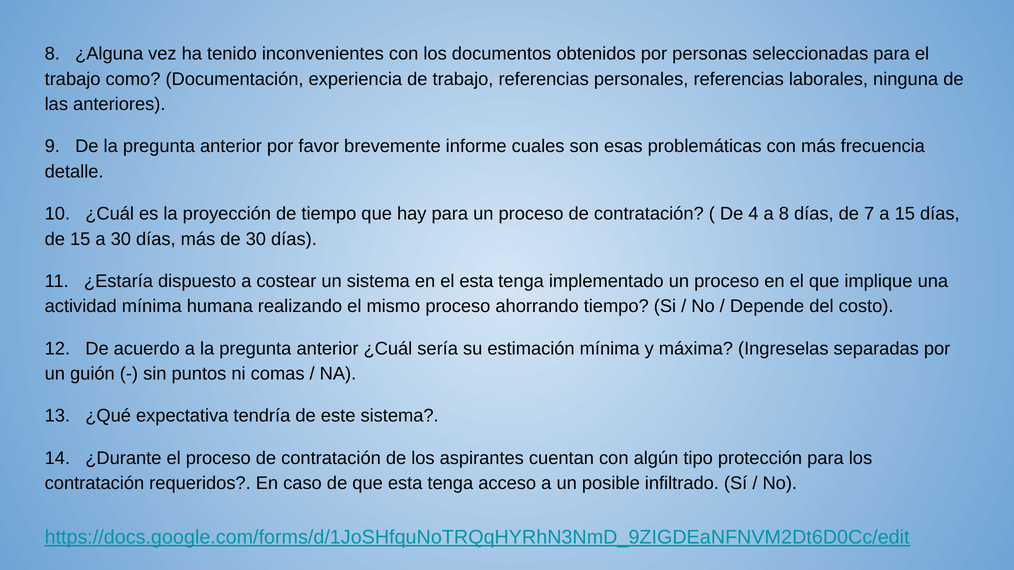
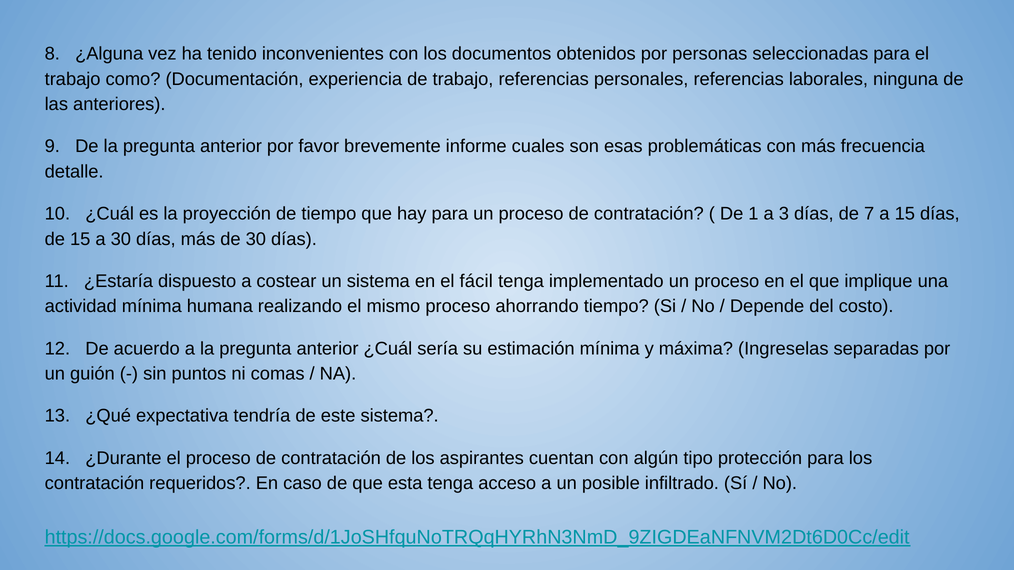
4: 4 -> 1
a 8: 8 -> 3
el esta: esta -> fácil
